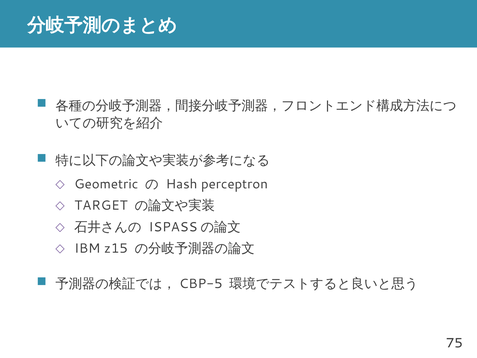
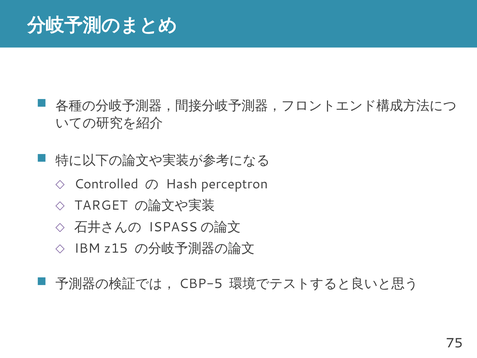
Geometric: Geometric -> Controlled
